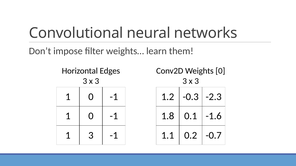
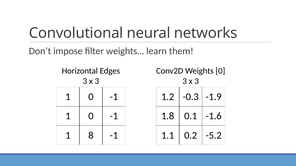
-2.3: -2.3 -> -1.9
1 3: 3 -> 8
-0.7: -0.7 -> -5.2
